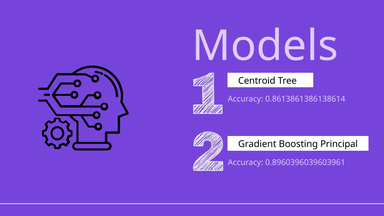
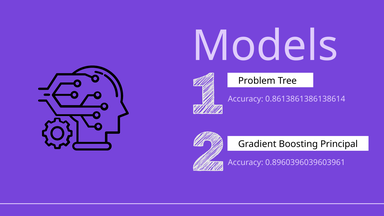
Centroid: Centroid -> Problem
